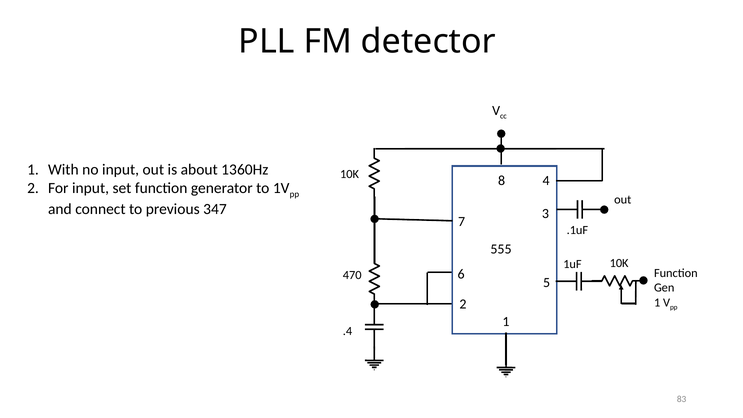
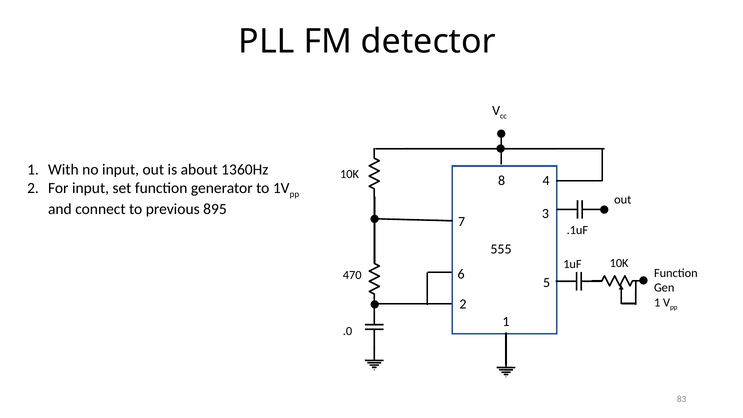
347: 347 -> 895
.4: .4 -> .0
